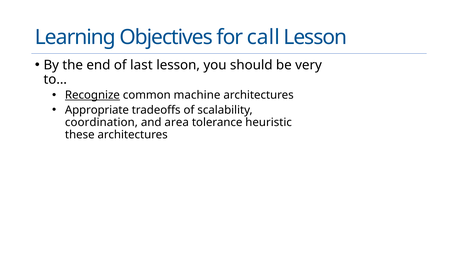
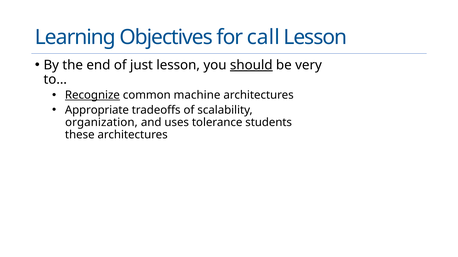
last: last -> just
should underline: none -> present
coordination: coordination -> organization
area: area -> uses
heuristic: heuristic -> students
